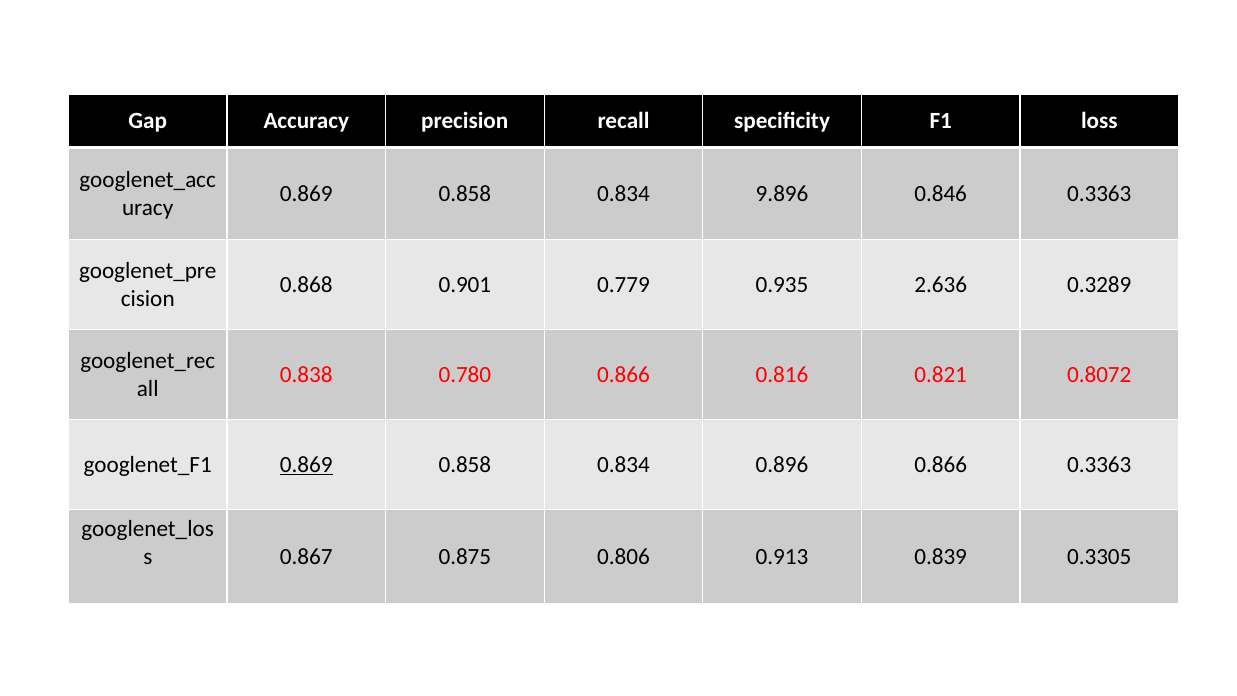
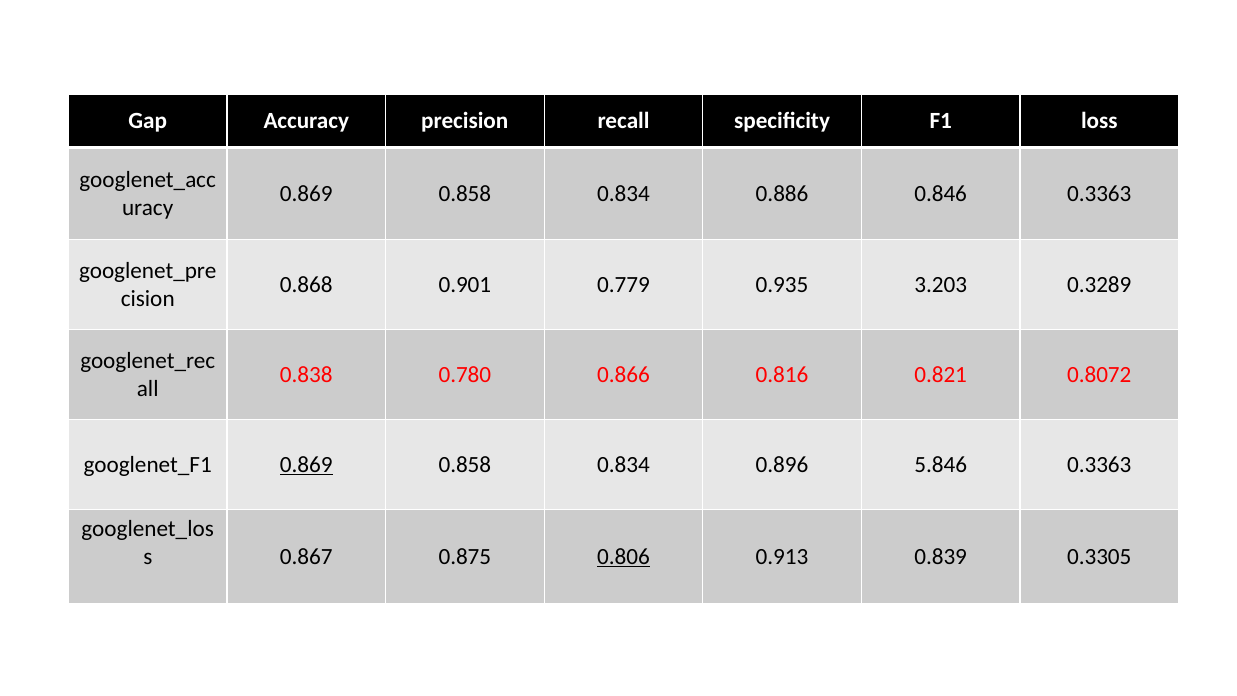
9.896: 9.896 -> 0.886
2.636: 2.636 -> 3.203
0.896 0.866: 0.866 -> 5.846
0.806 underline: none -> present
